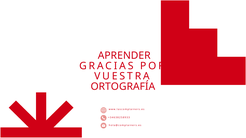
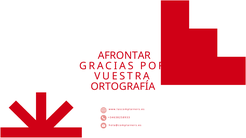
APRENDER: APRENDER -> AFRONTAR
